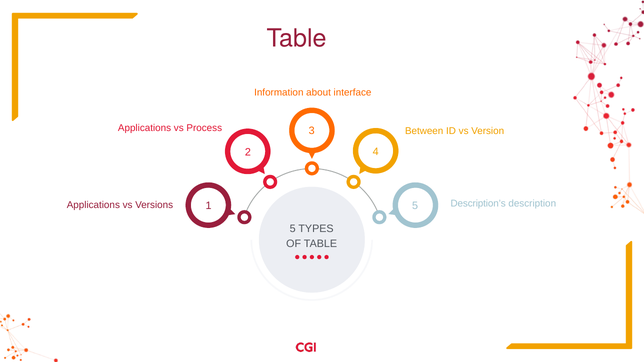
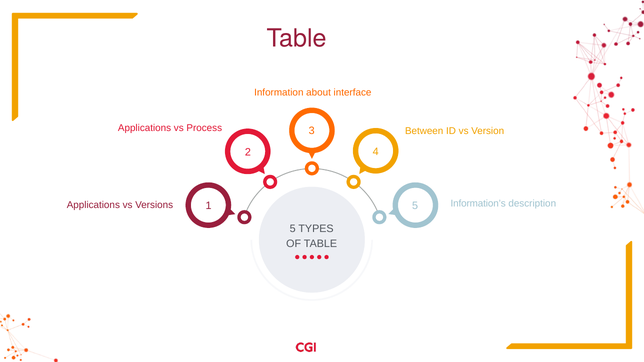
Description’s: Description’s -> Information’s
